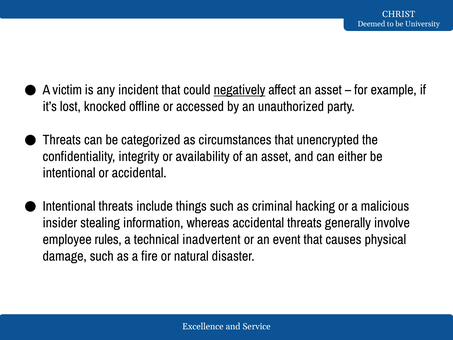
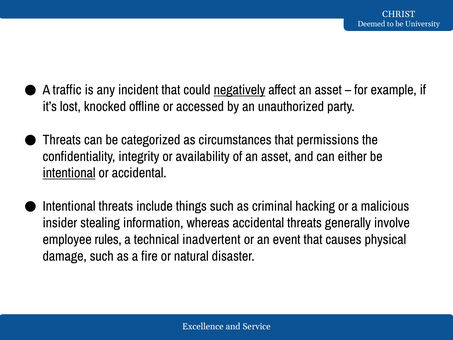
victim: victim -> traffic
unencrypted: unencrypted -> permissions
intentional at (69, 173) underline: none -> present
